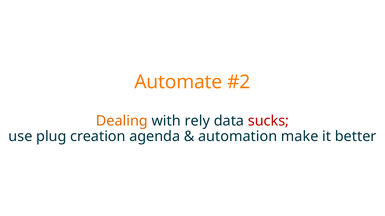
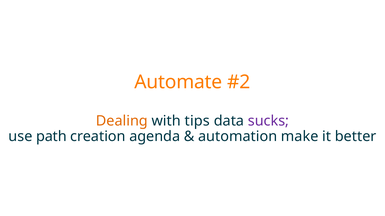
rely: rely -> tips
sucks colour: red -> purple
plug: plug -> path
